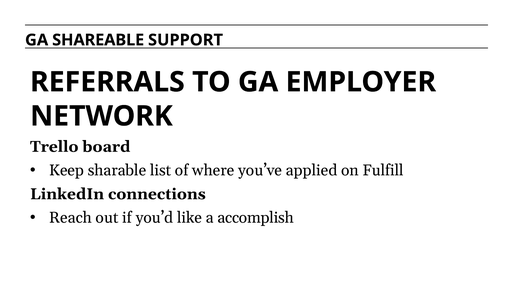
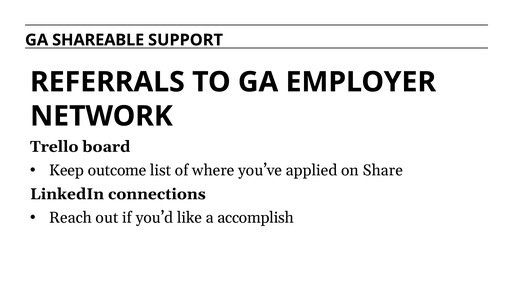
sharable: sharable -> outcome
Fulfill: Fulfill -> Share
